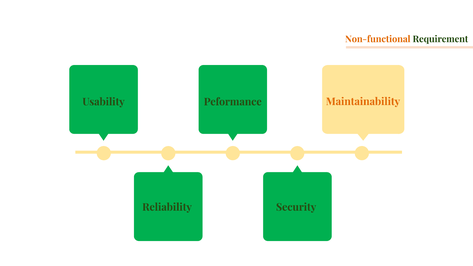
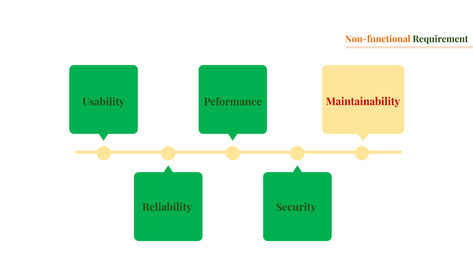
Maintainability colour: orange -> red
